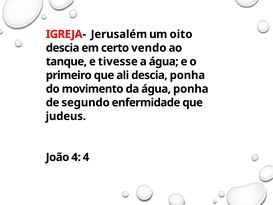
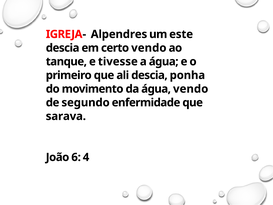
Jerusalém: Jerusalém -> Alpendres
oito: oito -> este
água ponha: ponha -> vendo
judeus: judeus -> sarava
João 4: 4 -> 6
